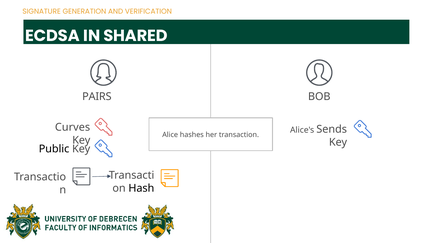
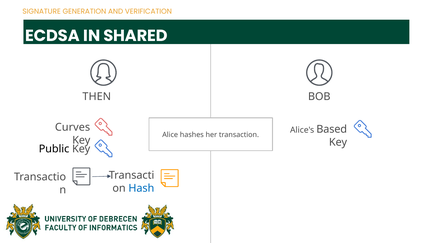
PAIRS: PAIRS -> THEN
Sends: Sends -> Based
Hash colour: black -> blue
